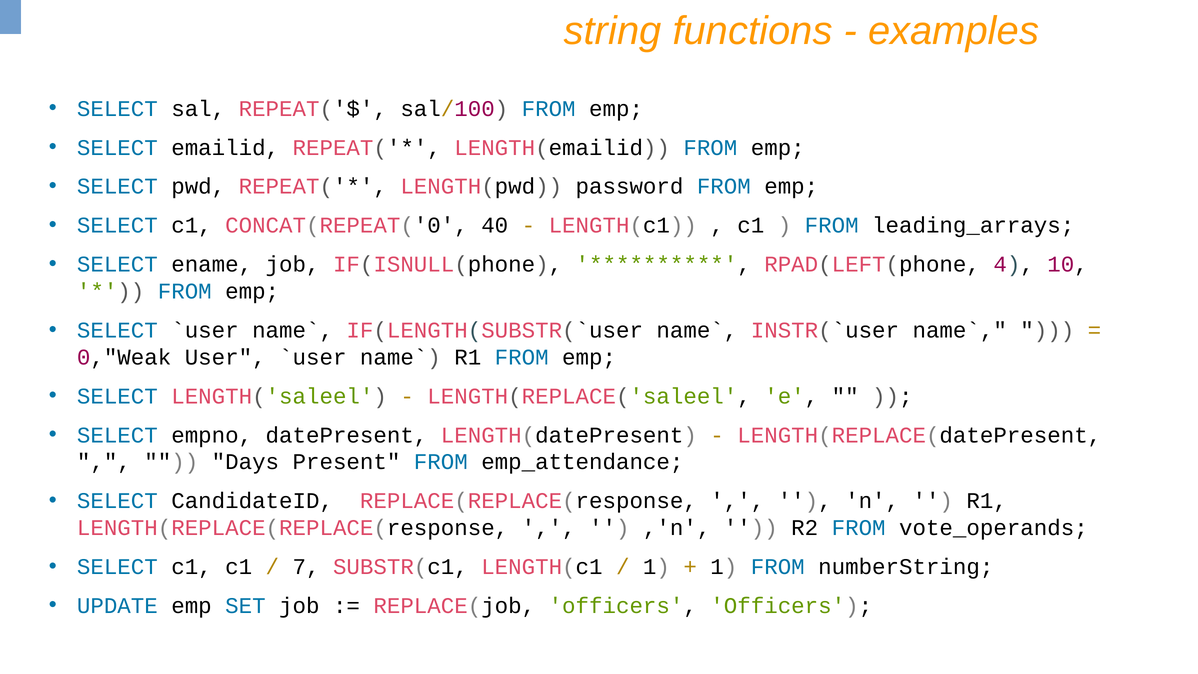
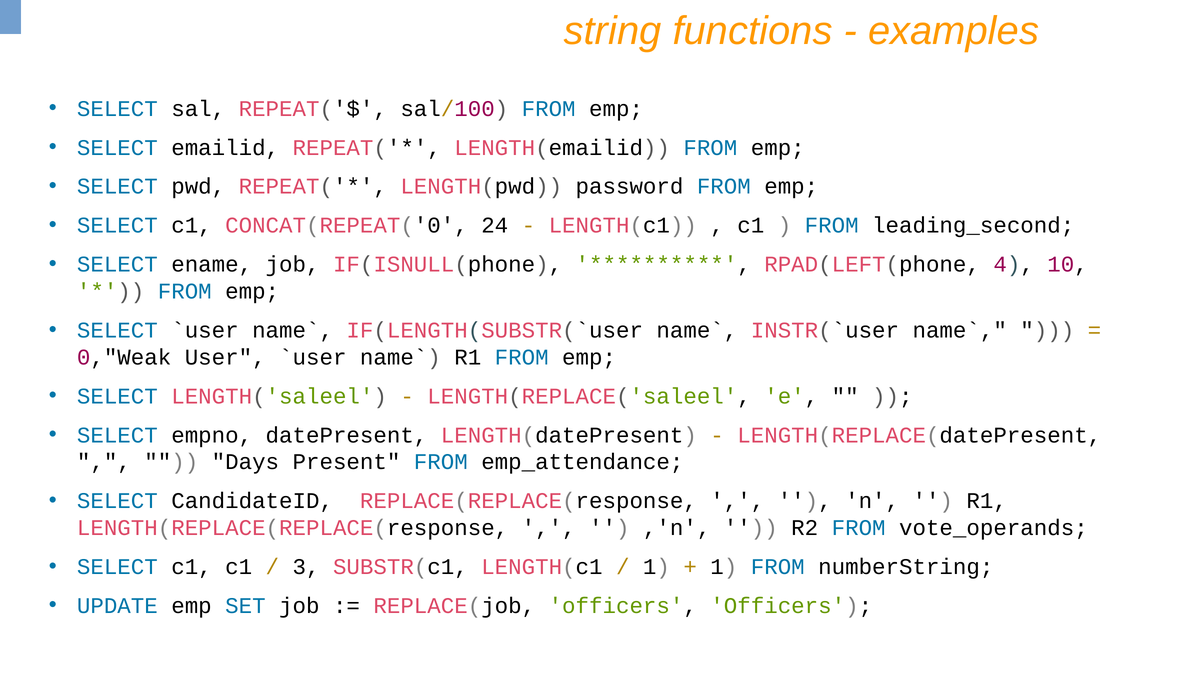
40: 40 -> 24
leading_arrays: leading_arrays -> leading_second
7: 7 -> 3
